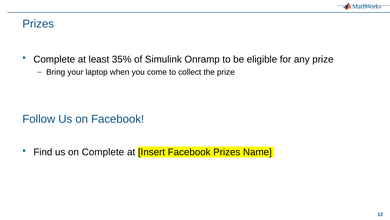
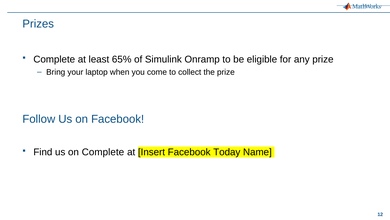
35%: 35% -> 65%
Facebook Prizes: Prizes -> Today
